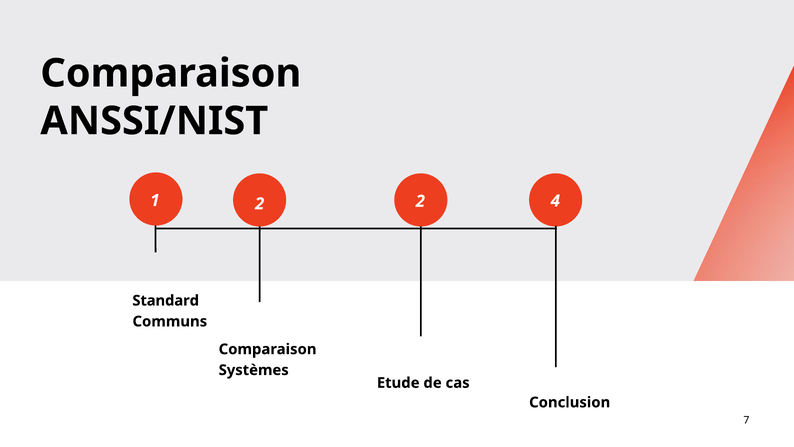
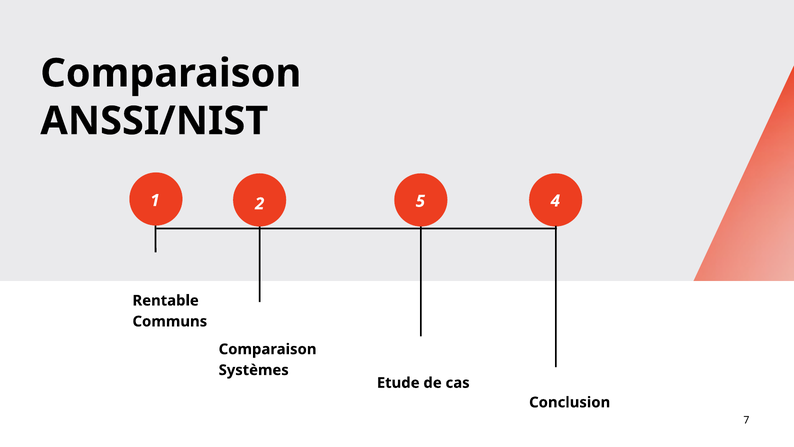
2 2: 2 -> 5
Standard: Standard -> Rentable
